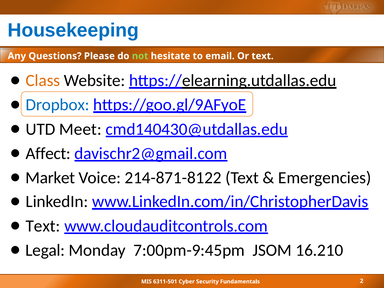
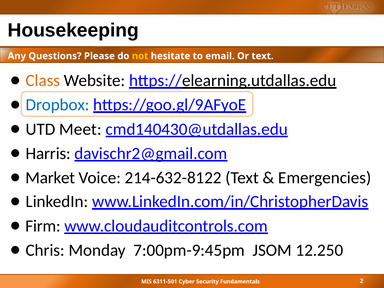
Housekeeping colour: blue -> black
not colour: light green -> yellow
Affect: Affect -> Harris
214-871-8122: 214-871-8122 -> 214-632-8122
Text at (43, 226): Text -> Firm
Legal: Legal -> Chris
16.210: 16.210 -> 12.250
